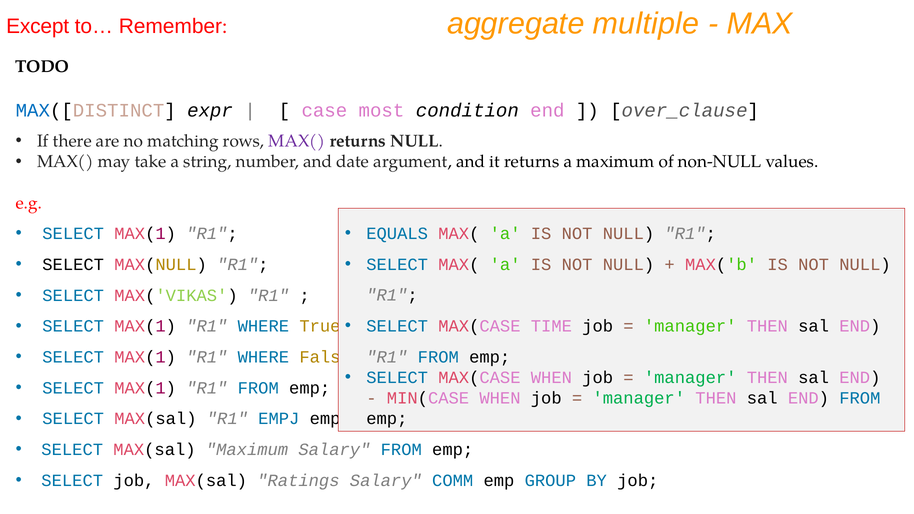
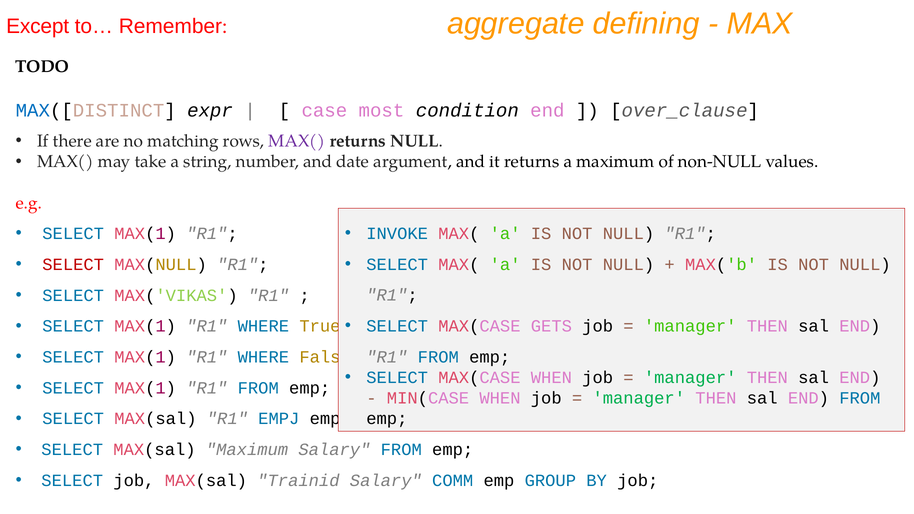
multiple: multiple -> defining
EQUALS: EQUALS -> INVOKE
SELECT at (73, 265) colour: black -> red
TIME: TIME -> GETS
Ratings: Ratings -> Trainid
